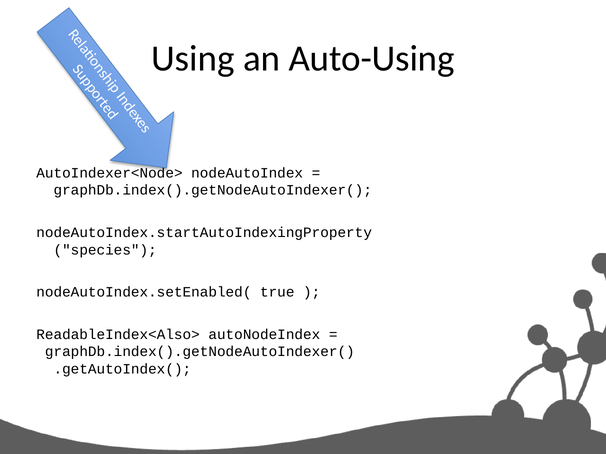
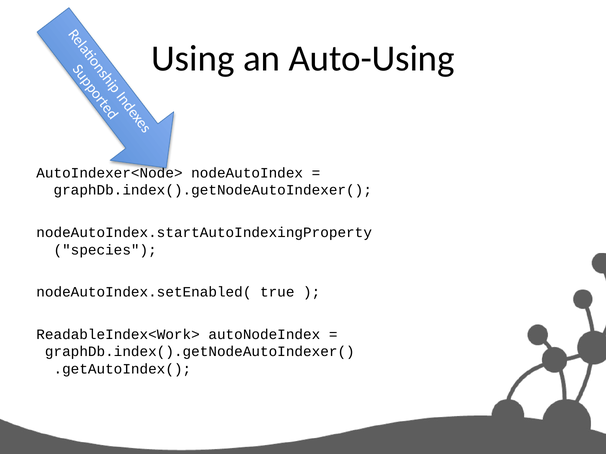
ReadableIndex<Also>: ReadableIndex<Also> -> ReadableIndex<Work>
